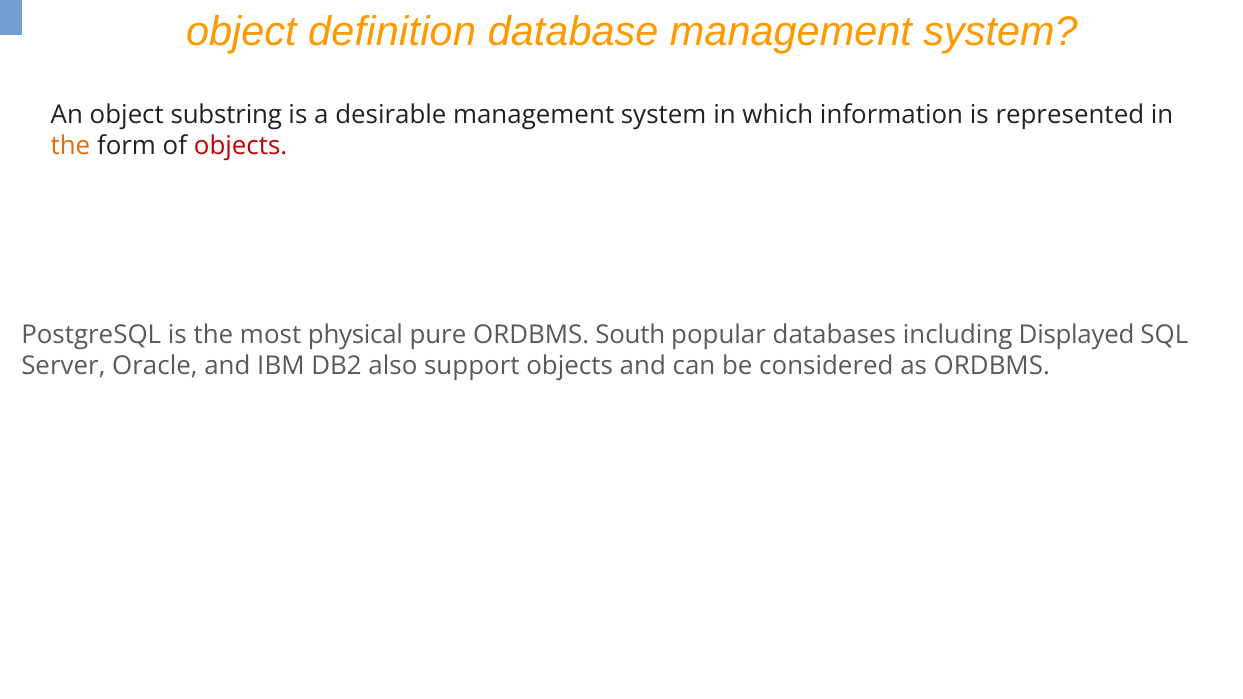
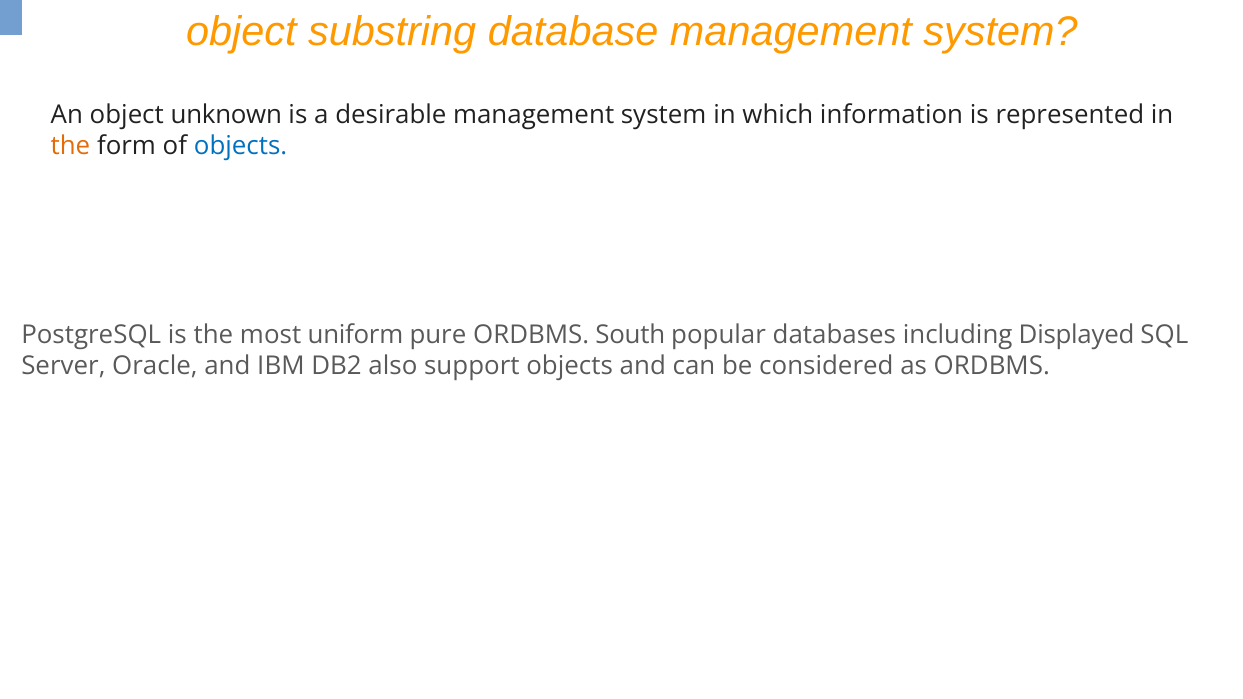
definition: definition -> substring
substring: substring -> unknown
objects at (241, 146) colour: red -> blue
physical: physical -> uniform
